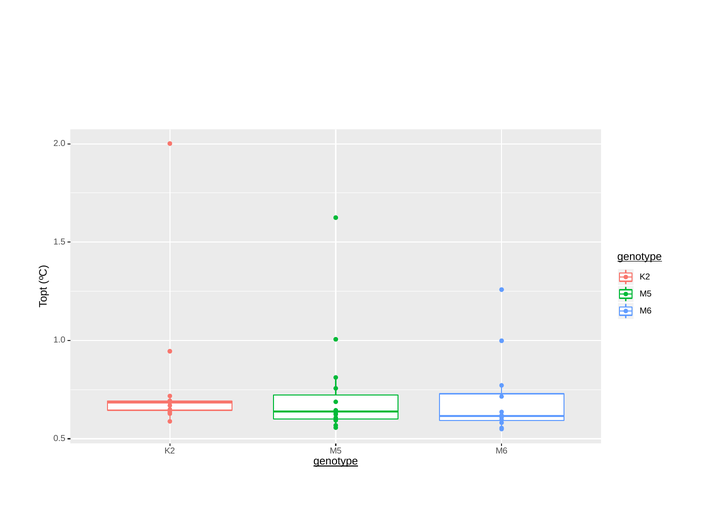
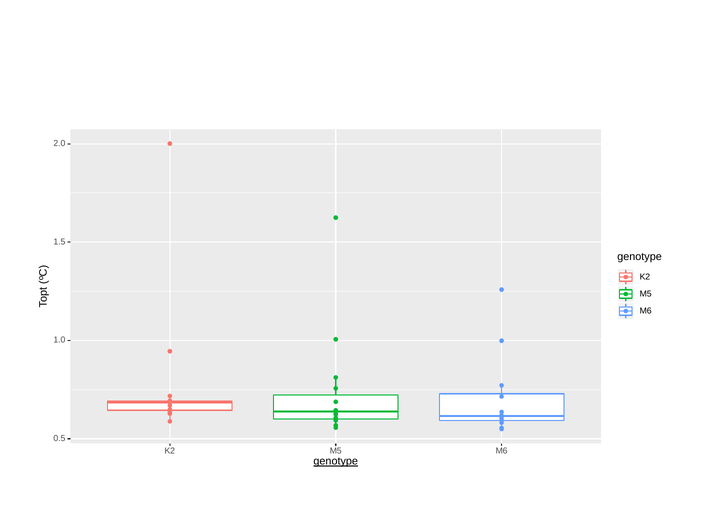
genotype at (640, 257) underline: present -> none
